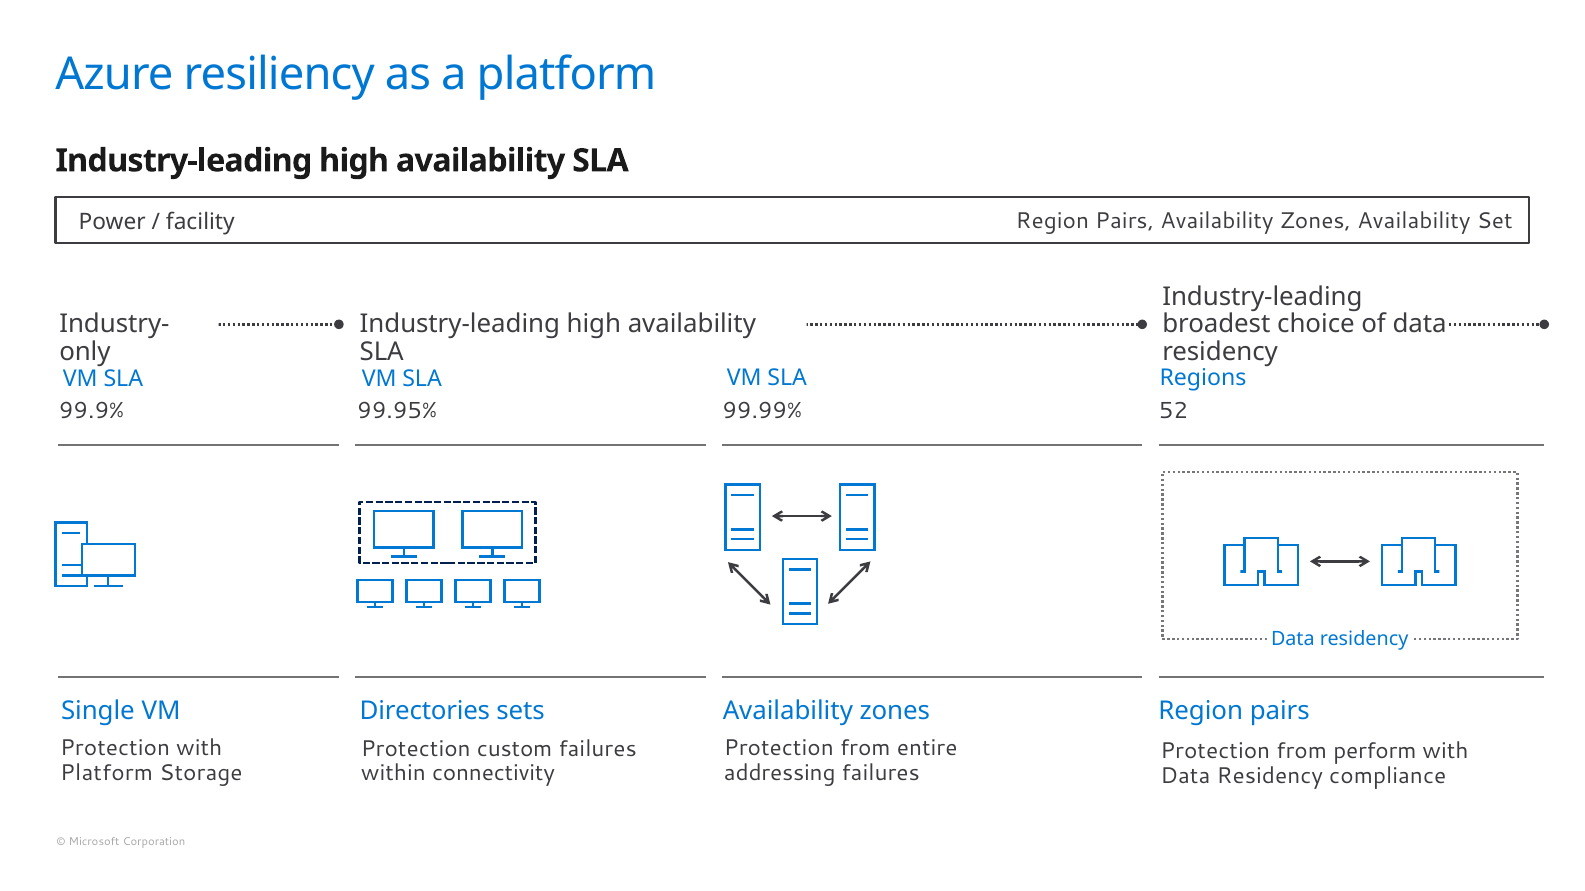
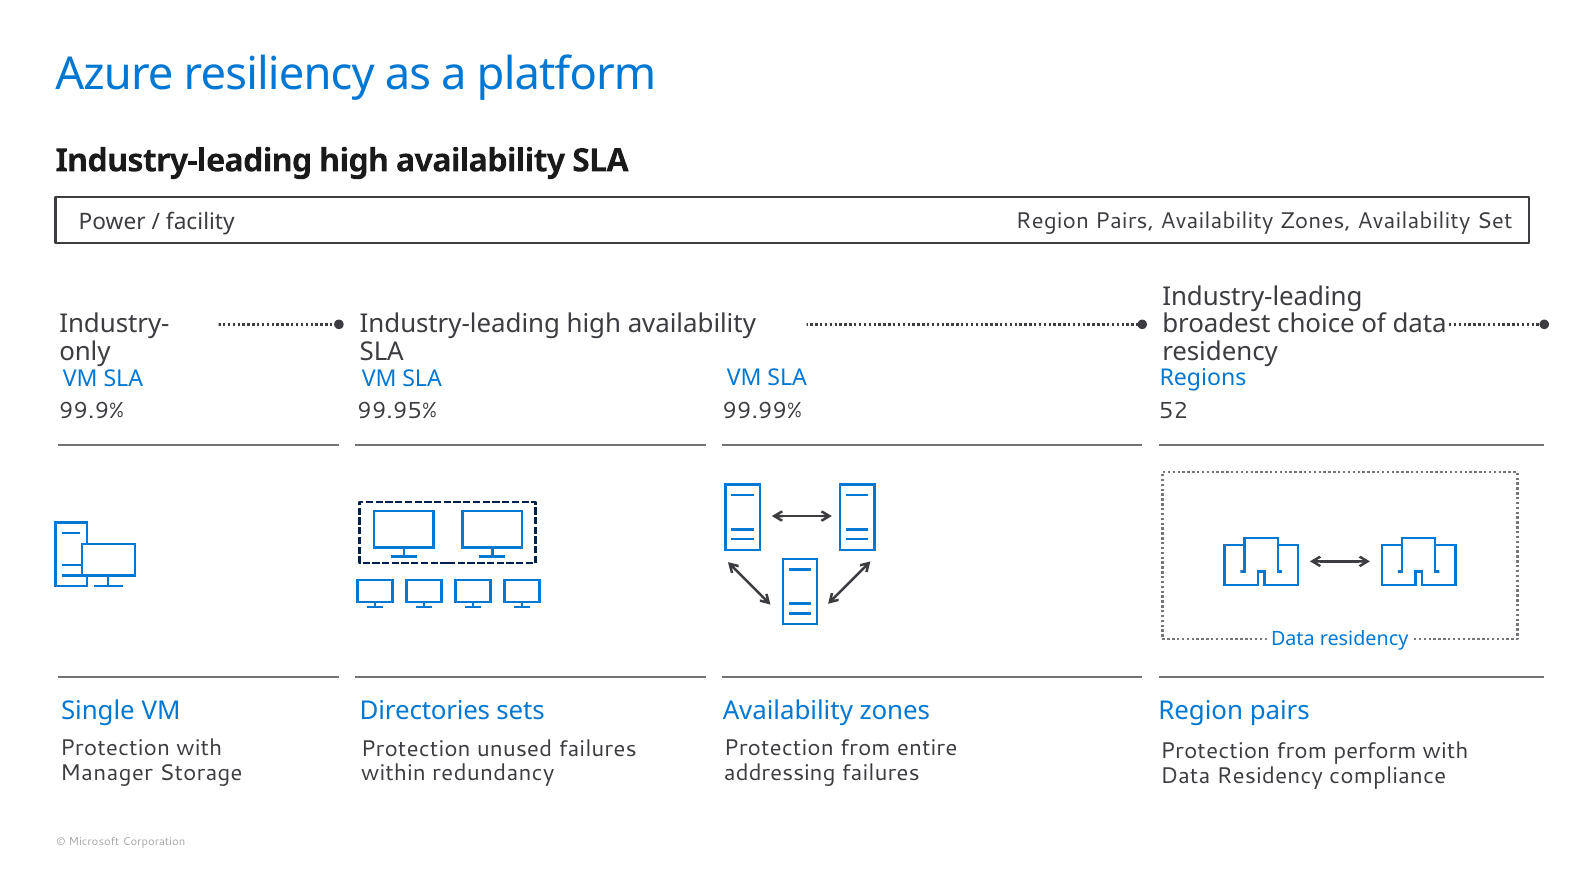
custom: custom -> unused
Platform at (107, 773): Platform -> Manager
connectivity: connectivity -> redundancy
